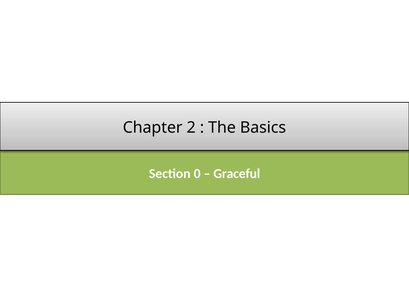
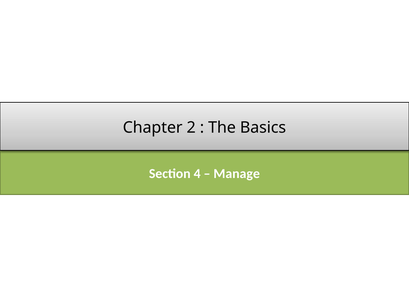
0: 0 -> 4
Graceful: Graceful -> Manage
